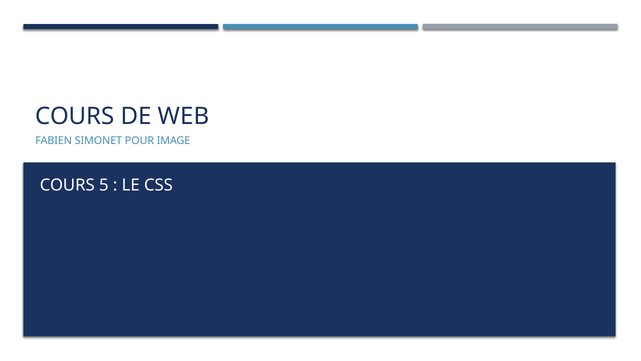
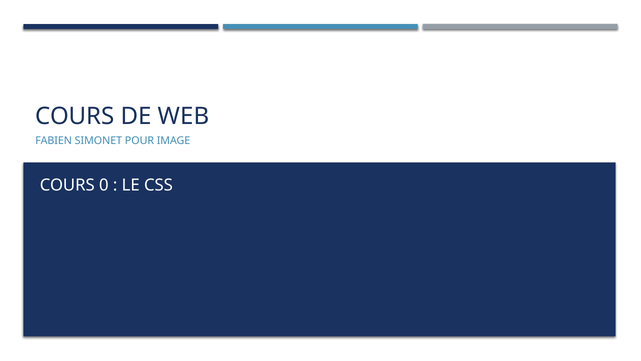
5: 5 -> 0
